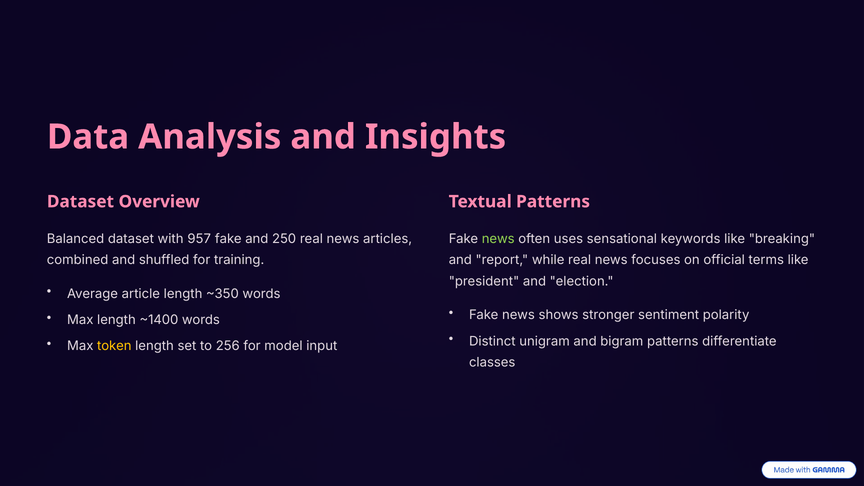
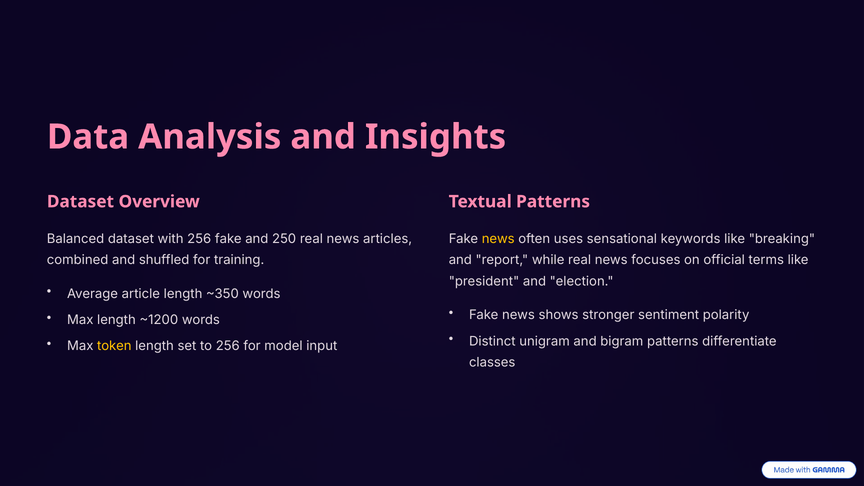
with 957: 957 -> 256
news at (498, 239) colour: light green -> yellow
~1400: ~1400 -> ~1200
